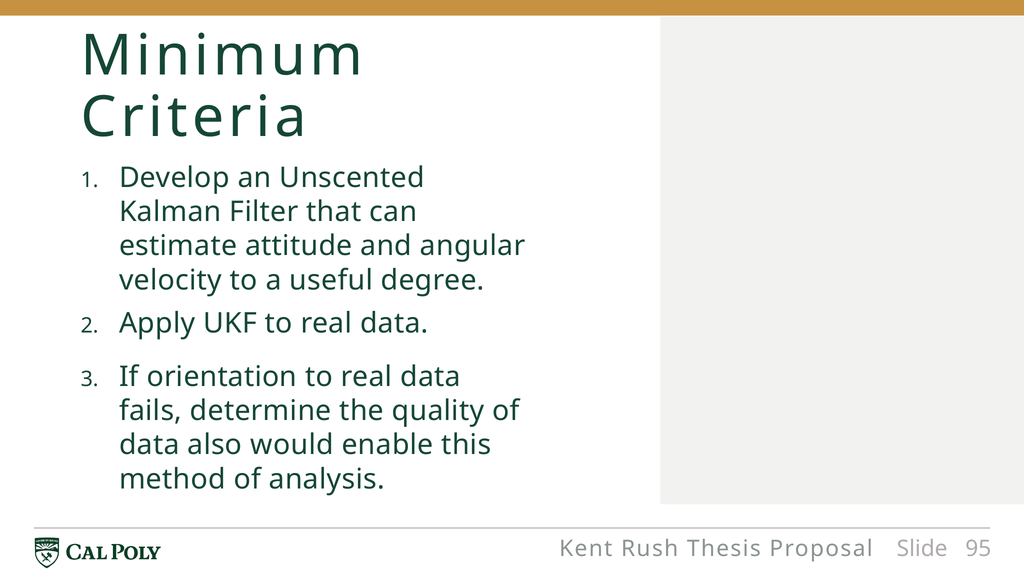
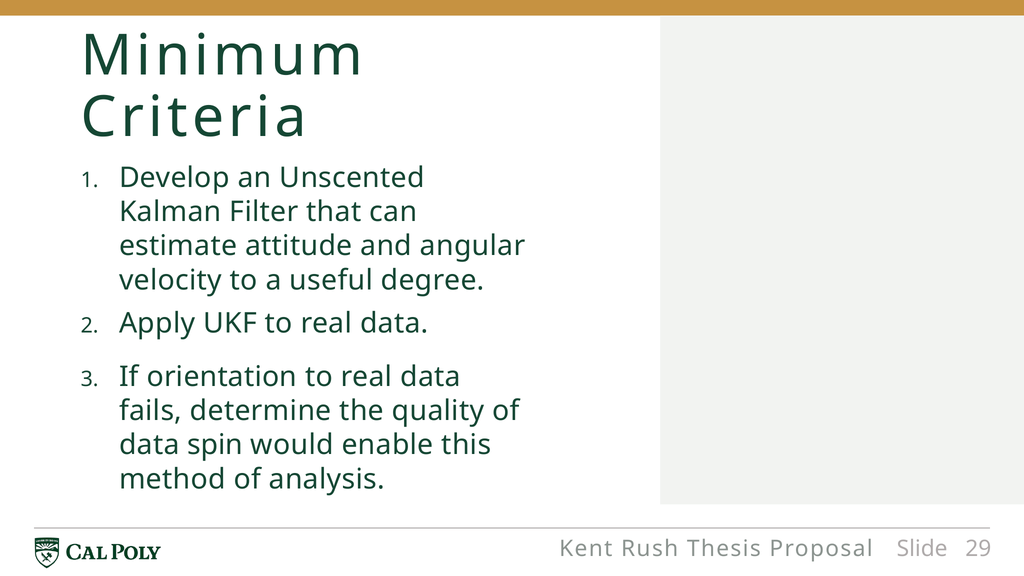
also: also -> spin
95: 95 -> 29
